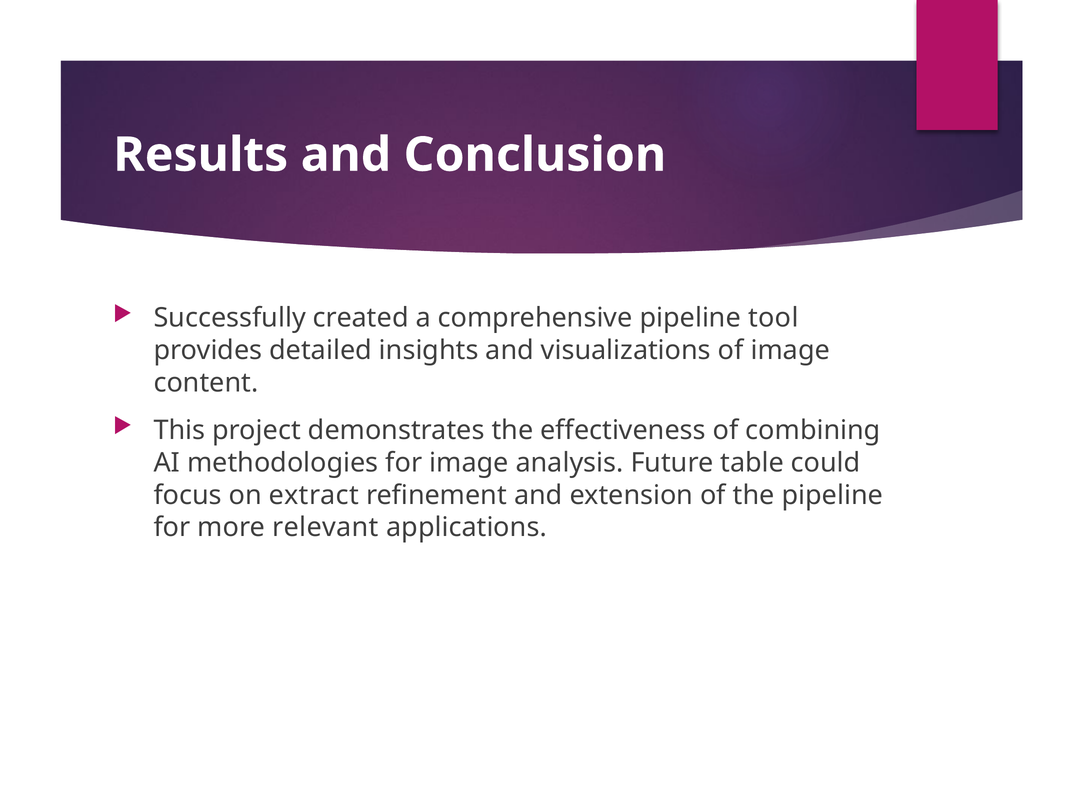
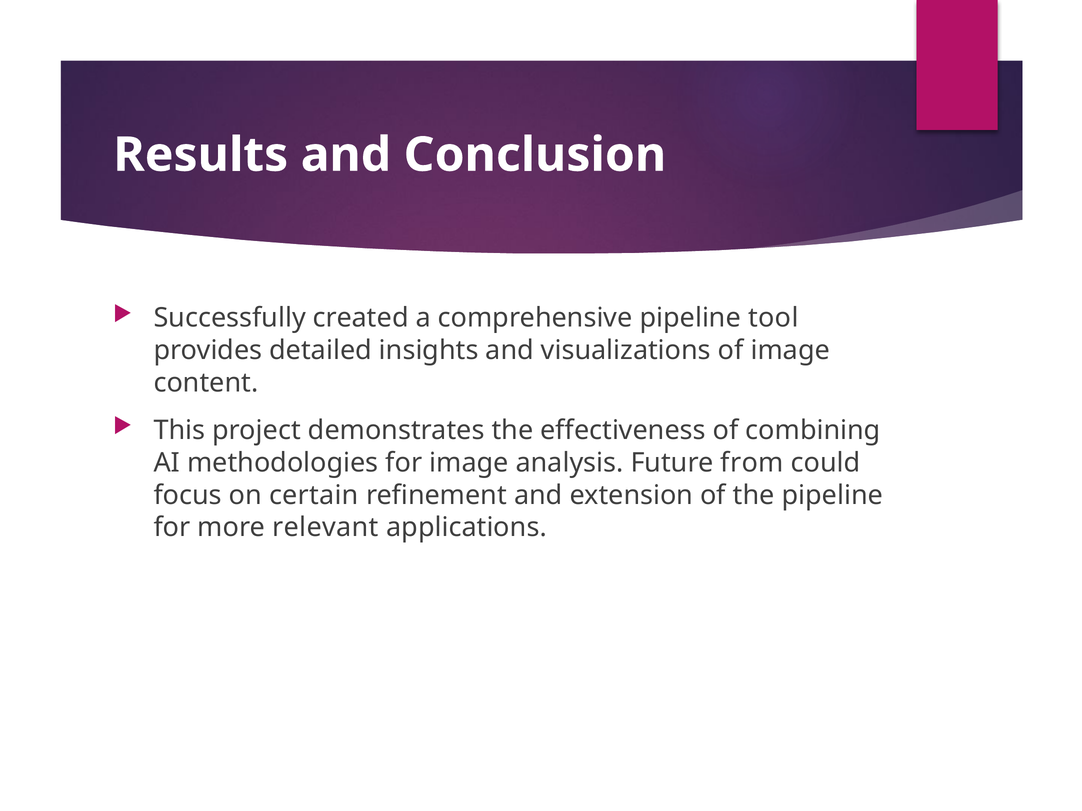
table: table -> from
extract: extract -> certain
